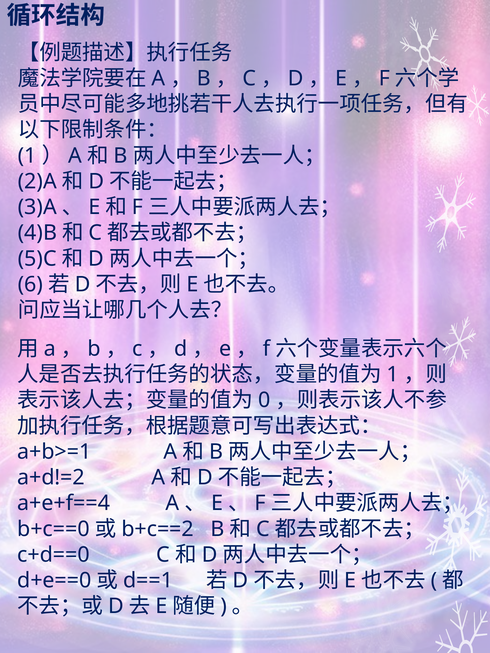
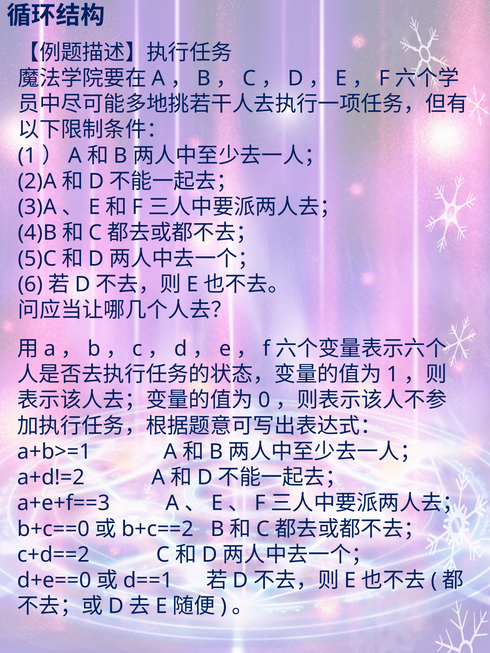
a+e+f==4: a+e+f==4 -> a+e+f==3
c+d==0: c+d==0 -> c+d==2
